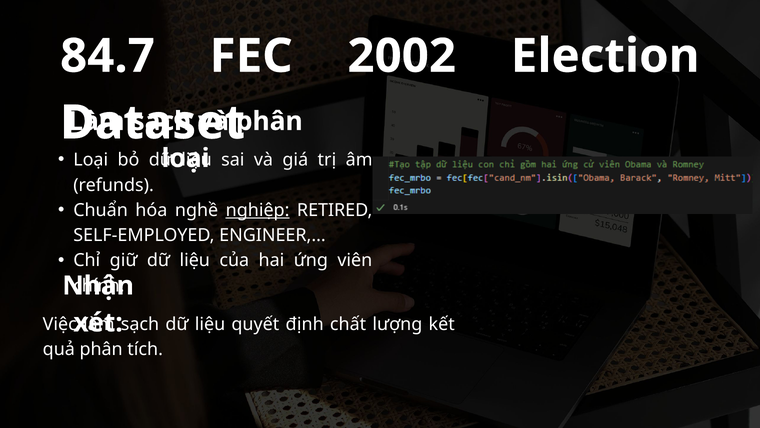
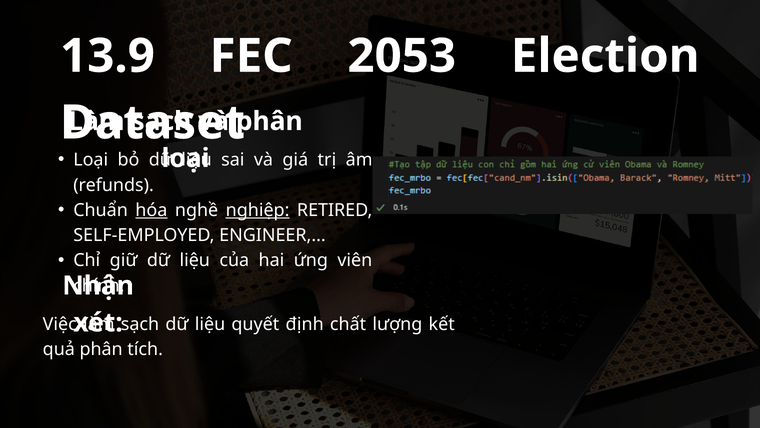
84.7: 84.7 -> 13.9
2002: 2002 -> 2053
hóa underline: none -> present
